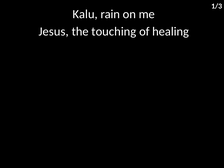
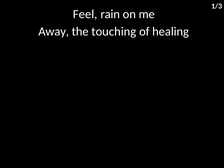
Kalu: Kalu -> Feel
Jesus: Jesus -> Away
